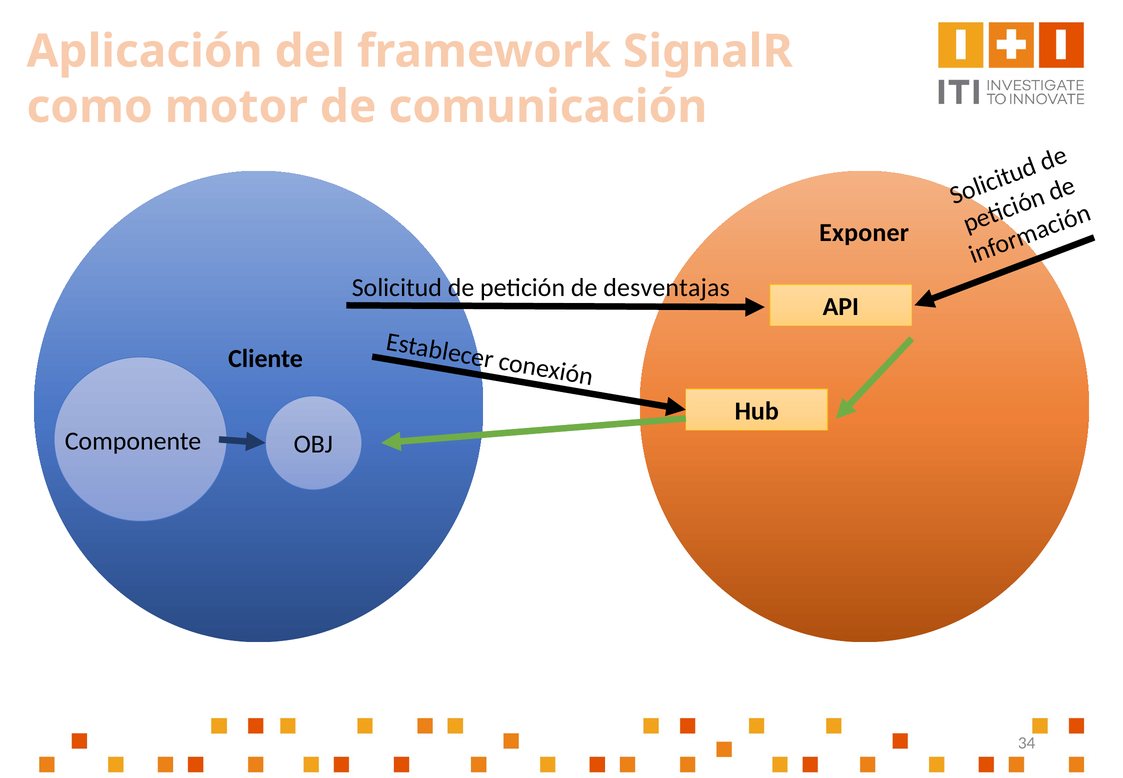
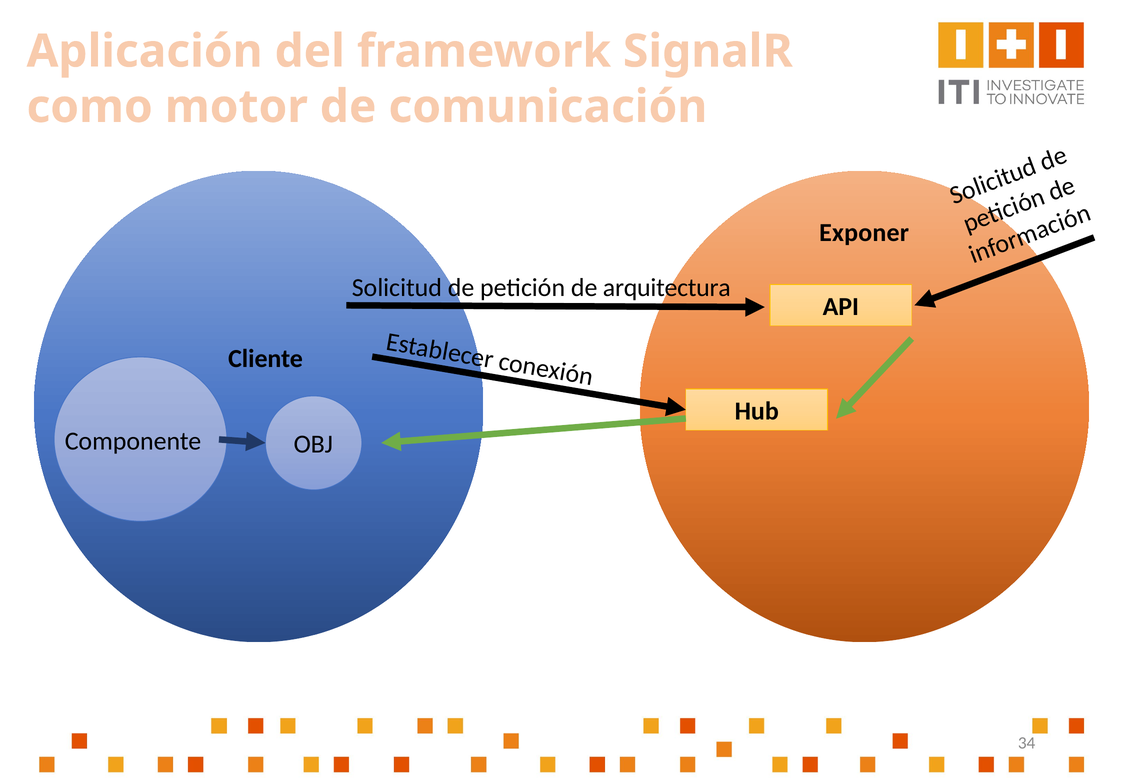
desventajas: desventajas -> arquitectura
